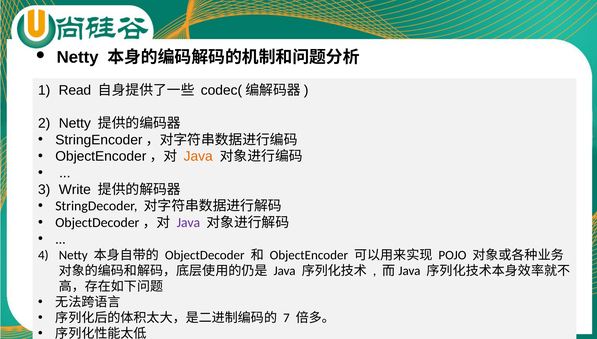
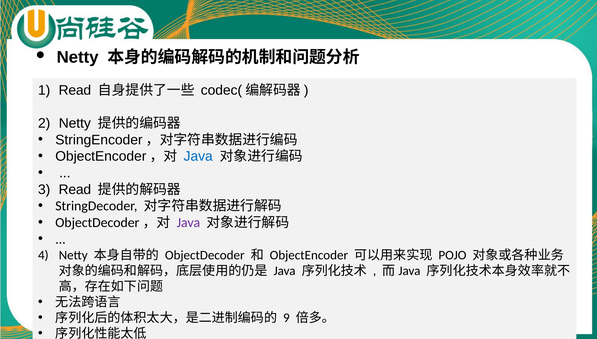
Java at (198, 156) colour: orange -> blue
Write at (75, 189): Write -> Read
7: 7 -> 9
